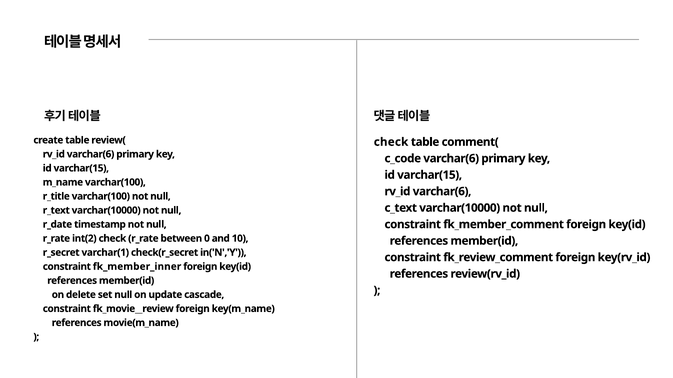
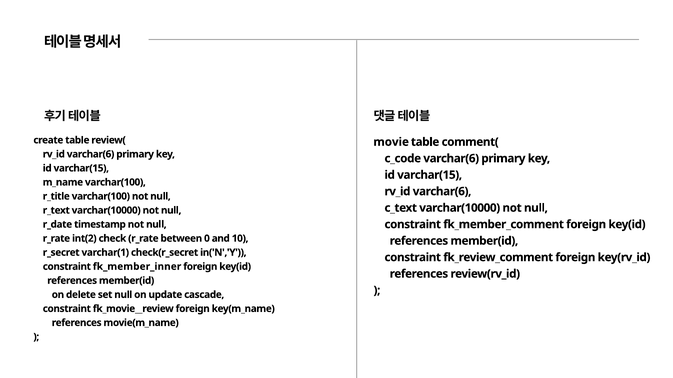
check at (391, 142): check -> movie
